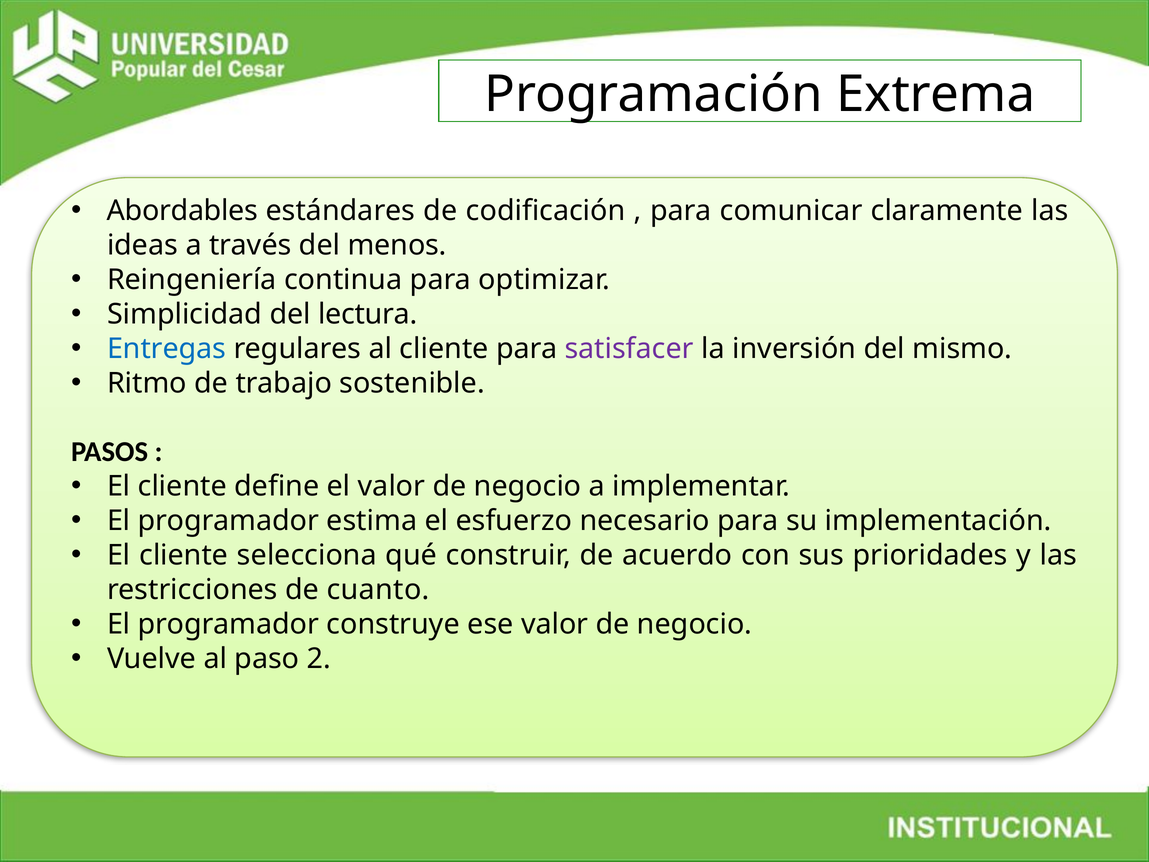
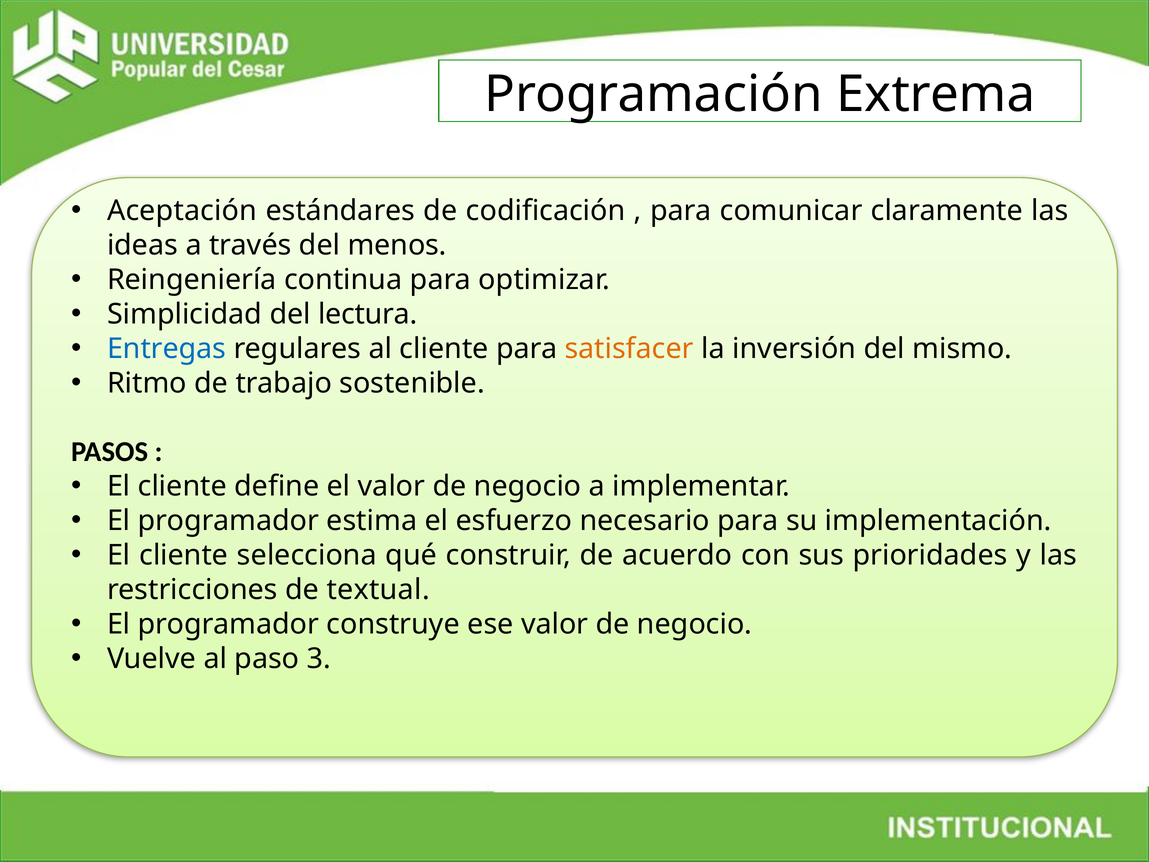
Abordables: Abordables -> Aceptación
satisfacer colour: purple -> orange
cuanto: cuanto -> textual
2: 2 -> 3
